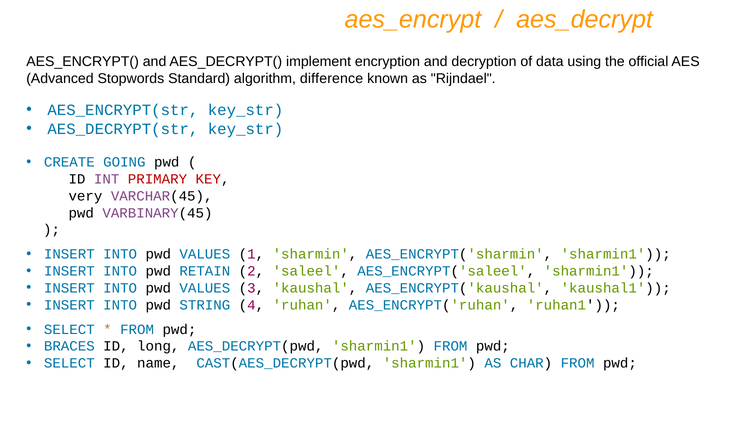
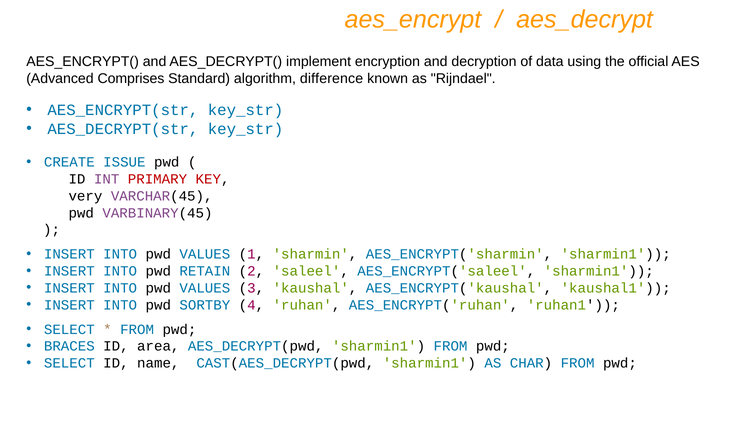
Stopwords: Stopwords -> Comprises
GOING: GOING -> ISSUE
STRING: STRING -> SORTBY
long: long -> area
